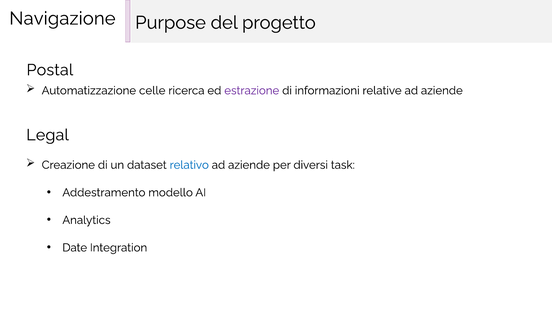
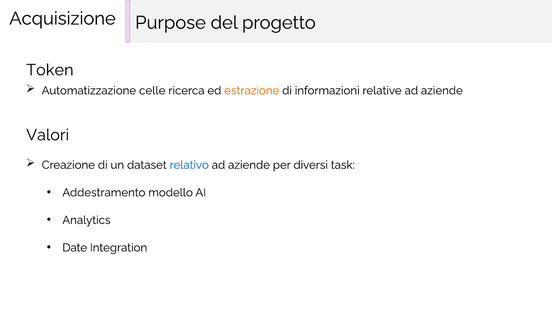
Navigazione: Navigazione -> Acquisizione
Postal: Postal -> Token
estrazione colour: purple -> orange
Legal: Legal -> Valori
